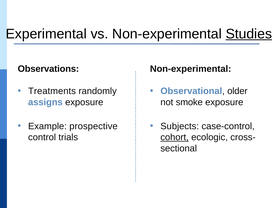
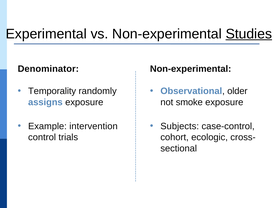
Observations: Observations -> Denominator
Treatments: Treatments -> Temporality
prospective: prospective -> intervention
cohort underline: present -> none
